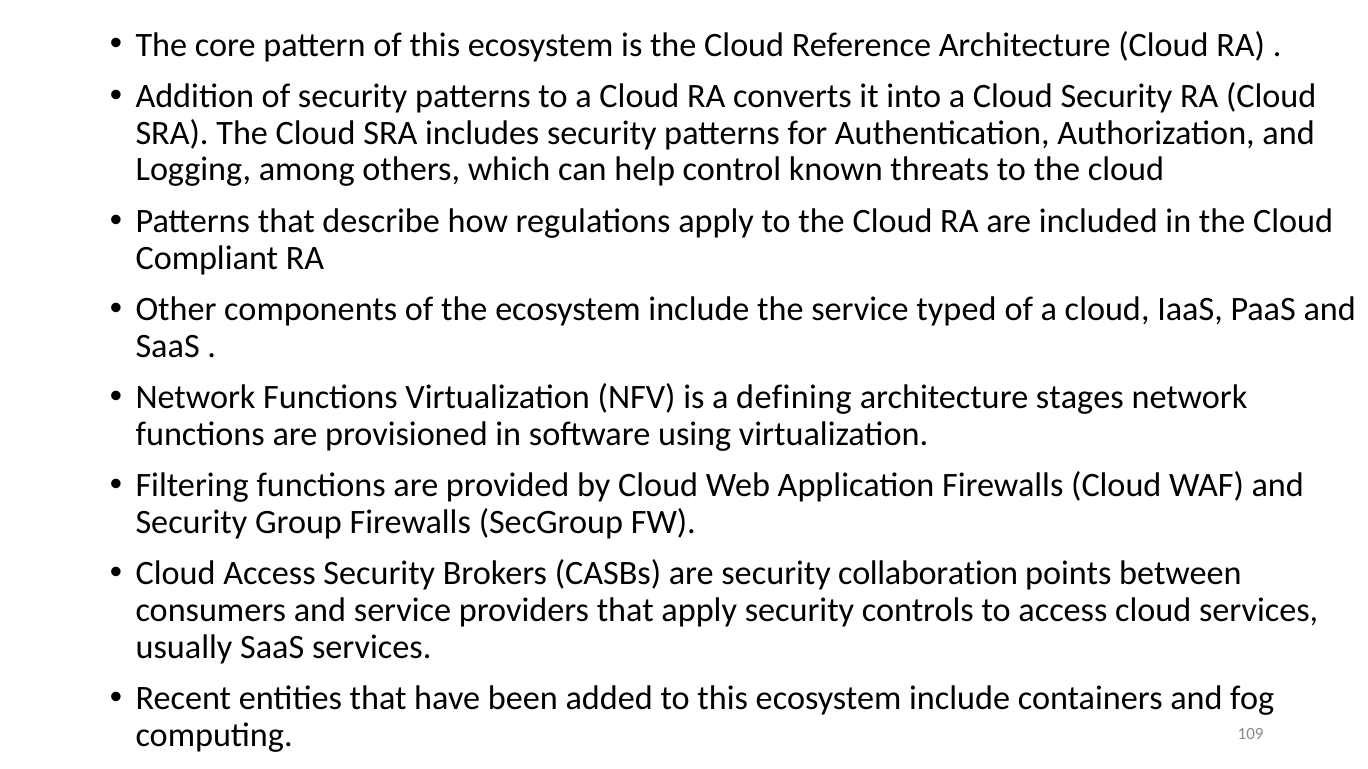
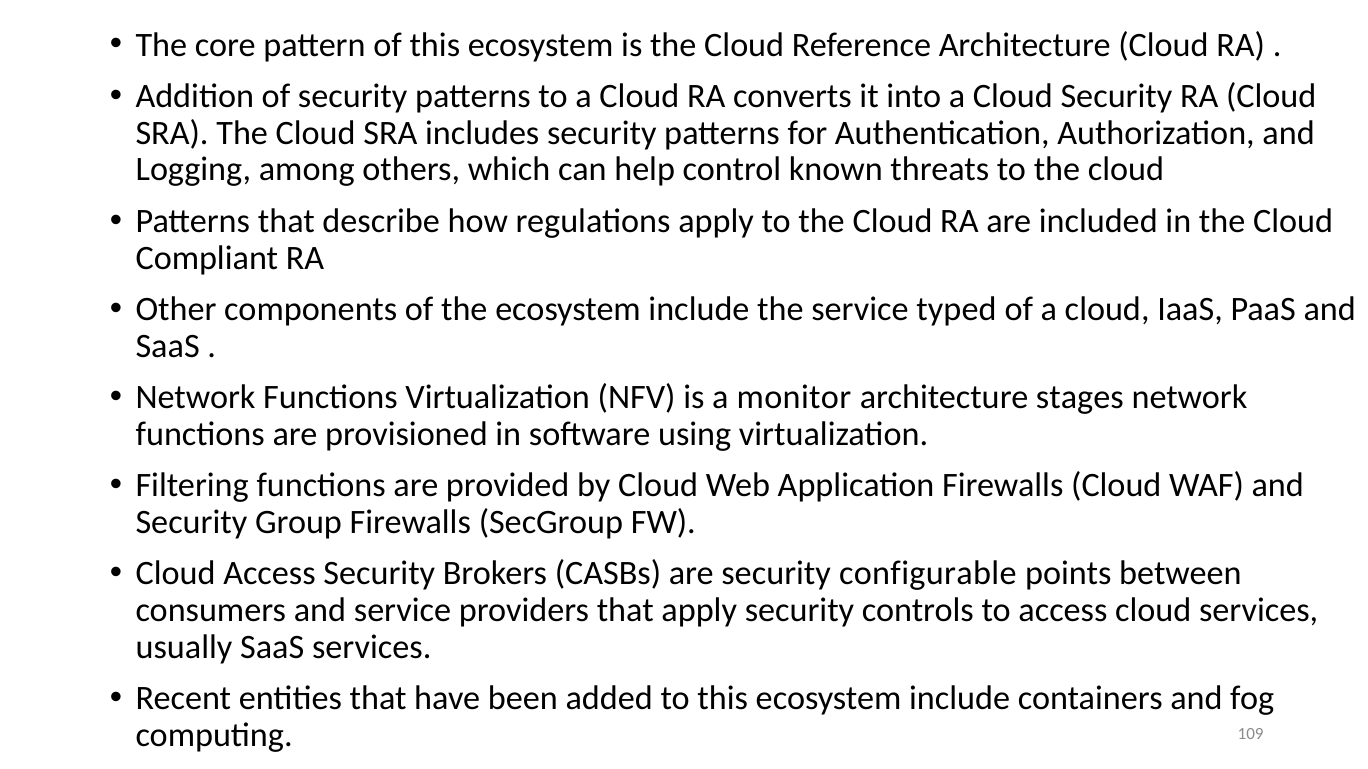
defining: defining -> monitor
collaboration: collaboration -> configurable
